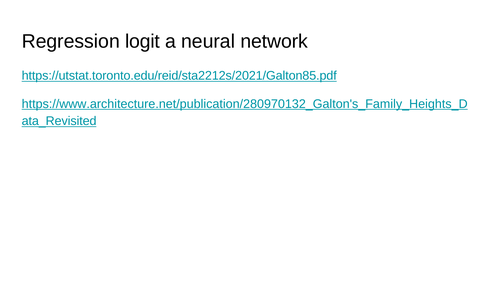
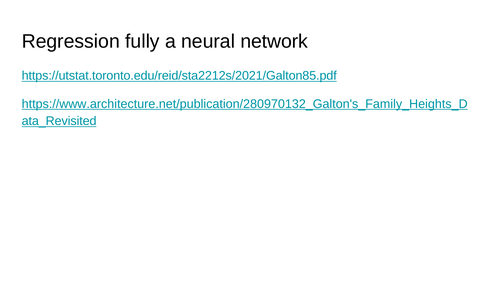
logit: logit -> fully
